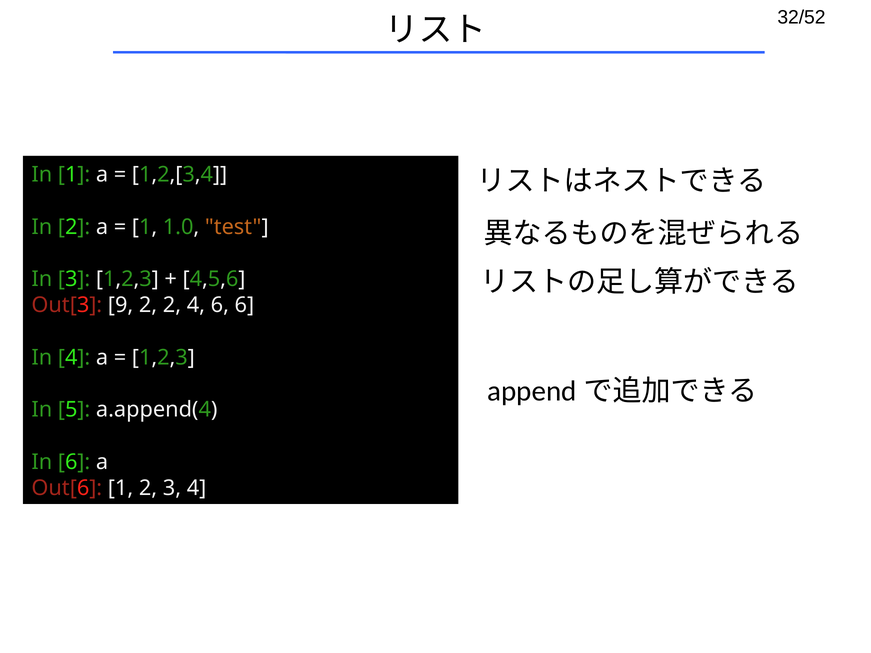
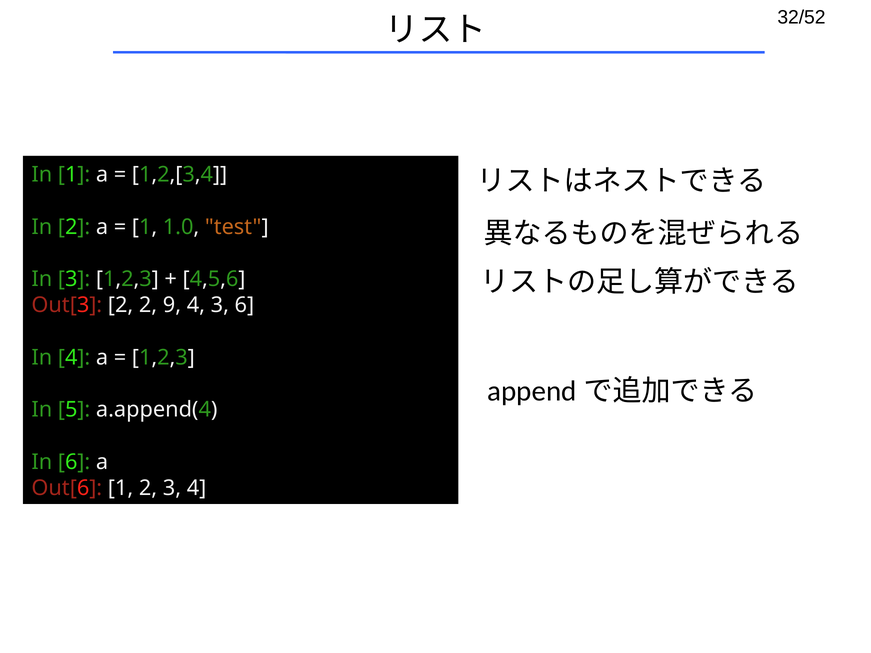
Out[3 9: 9 -> 2
2 2: 2 -> 9
4 6: 6 -> 3
